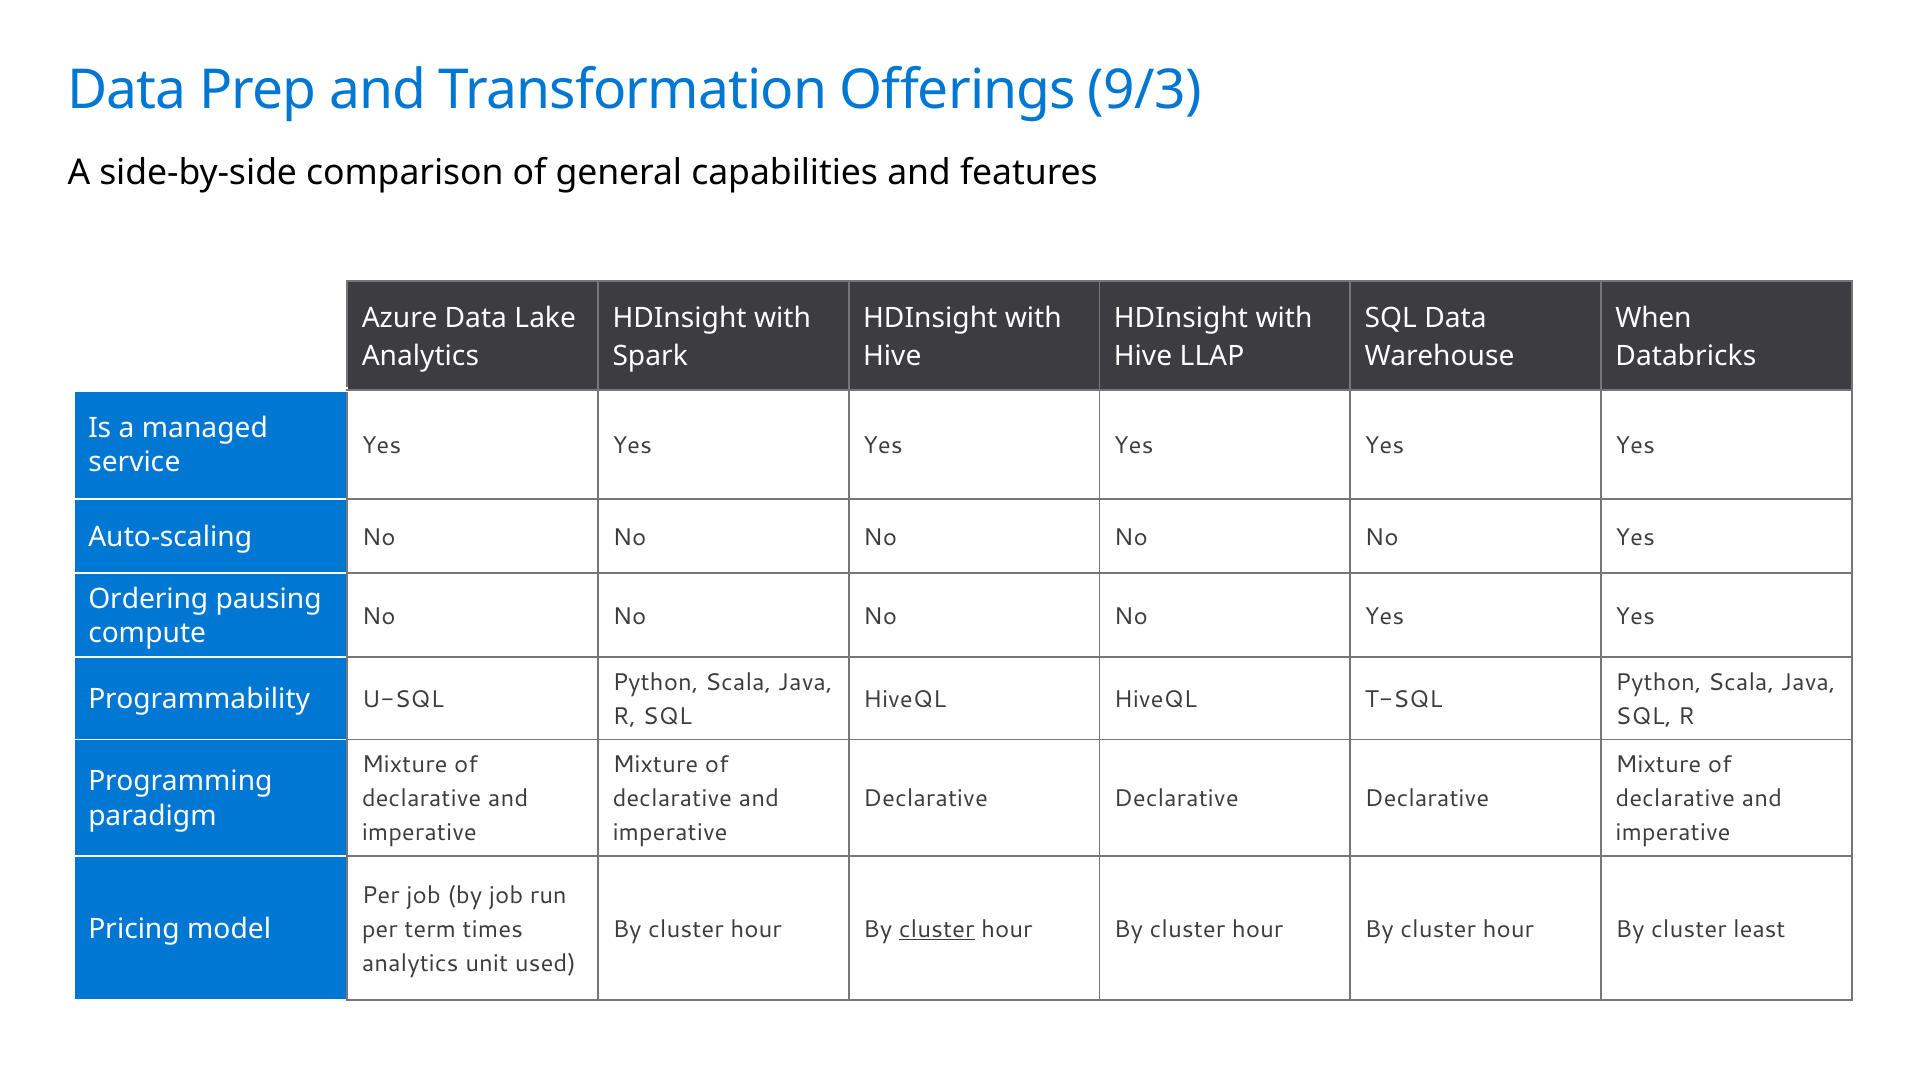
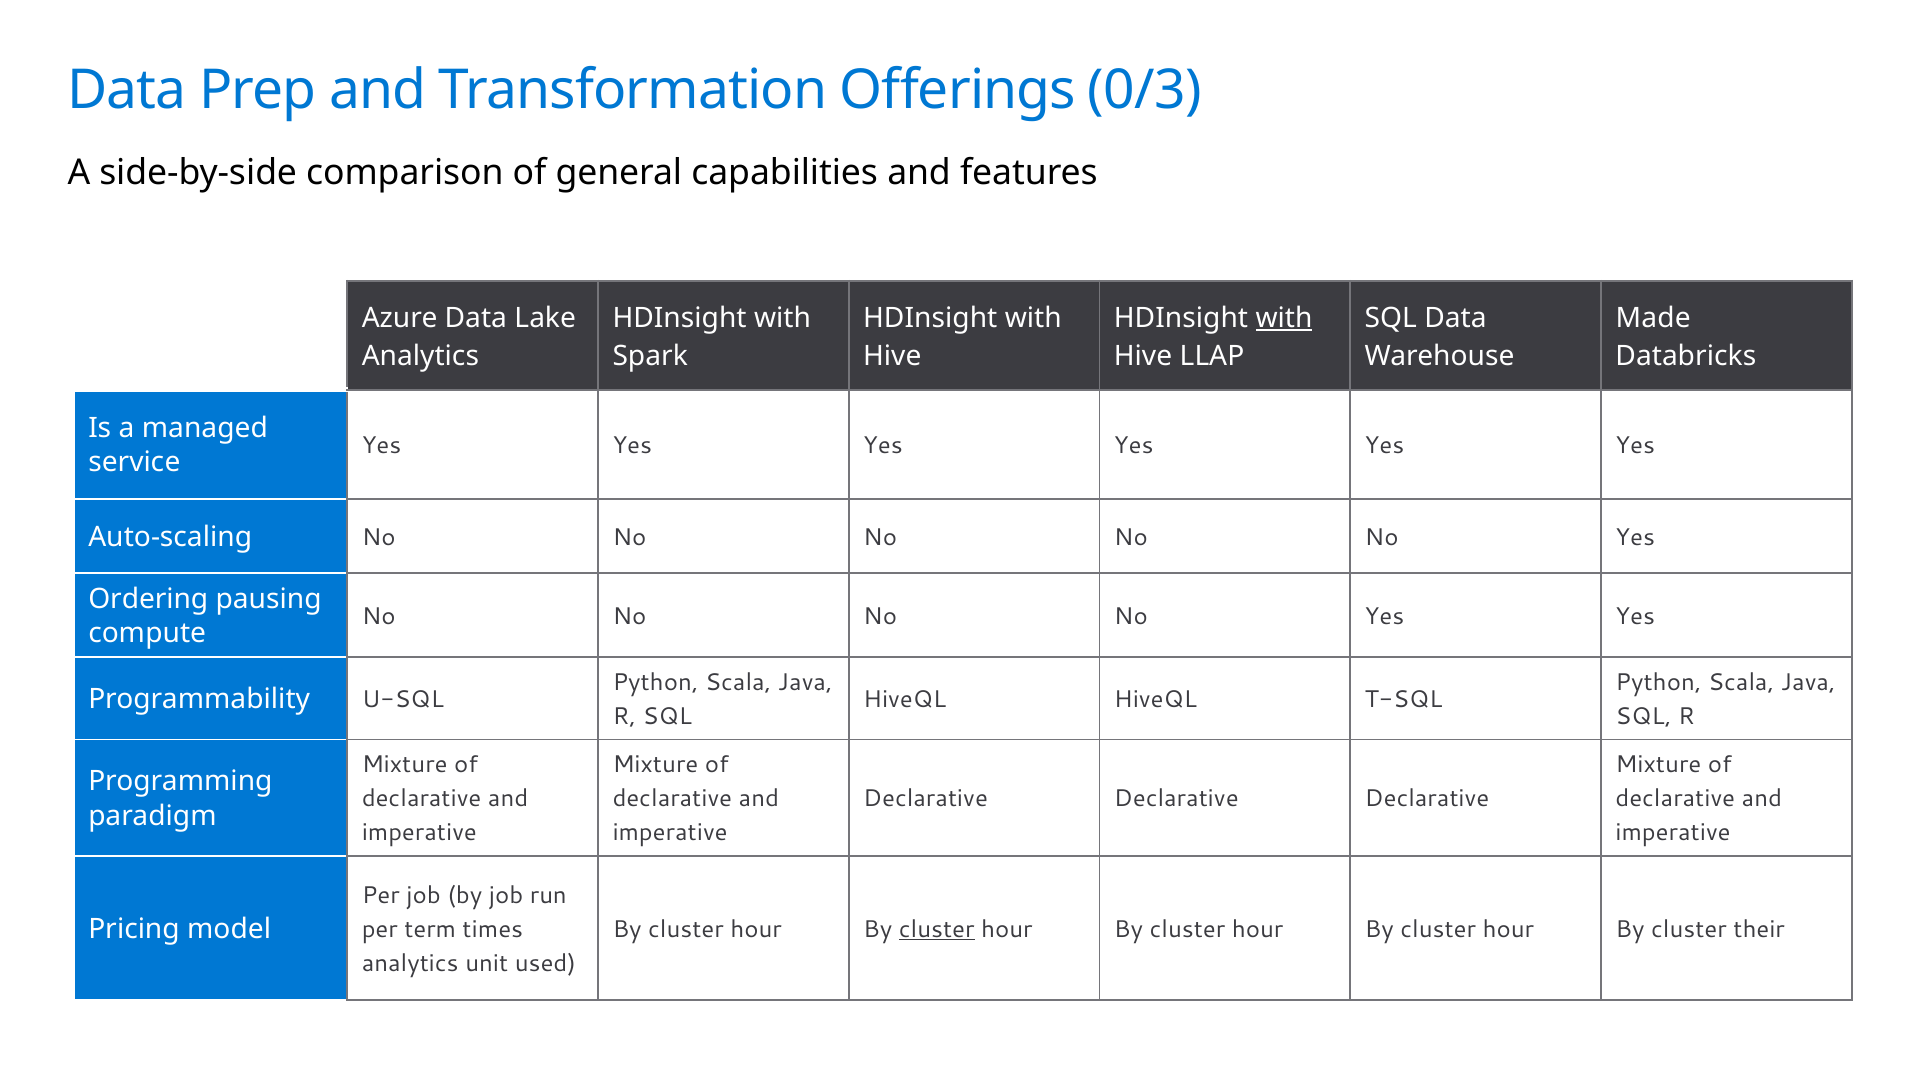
9/3: 9/3 -> 0/3
with at (1284, 318) underline: none -> present
When: When -> Made
least: least -> their
